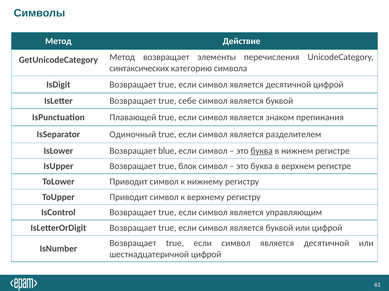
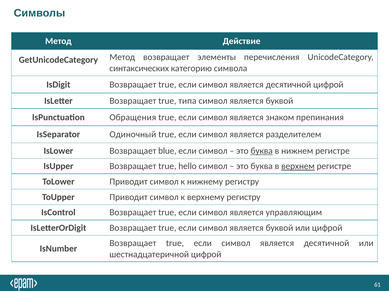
себе: себе -> типа
Плавающей: Плавающей -> Обращения
блок: блок -> hello
верхнем underline: none -> present
